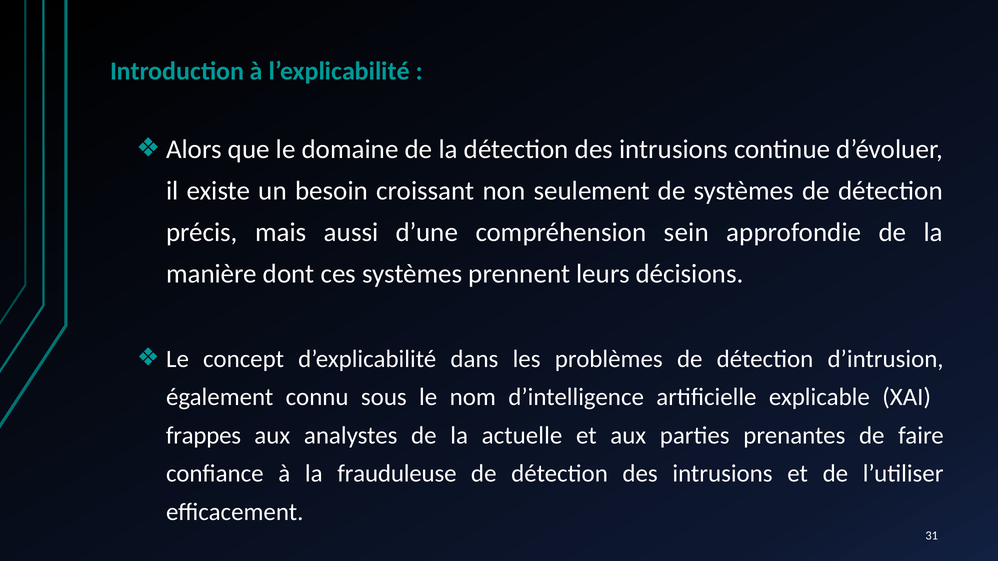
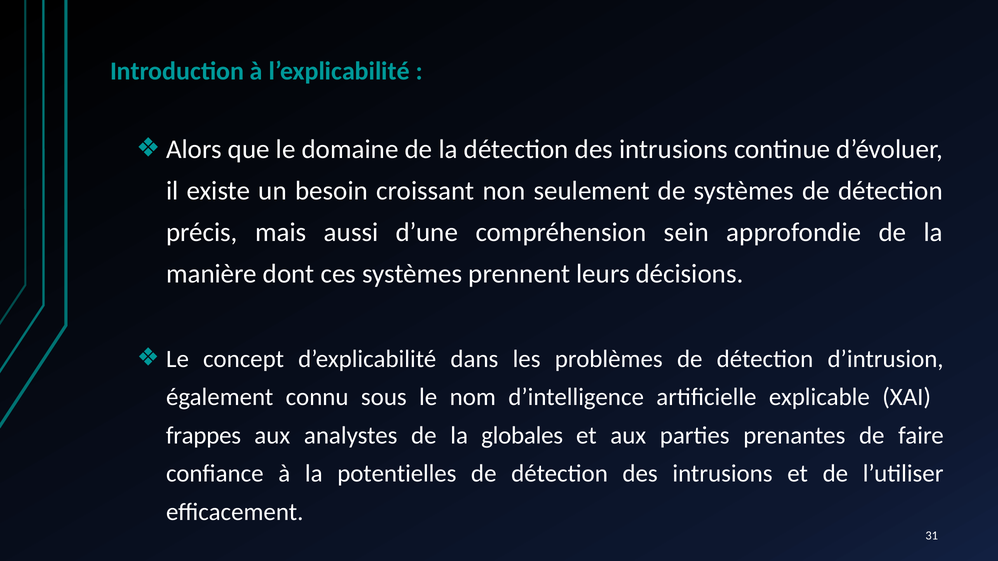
actuelle: actuelle -> globales
frauduleuse: frauduleuse -> potentielles
